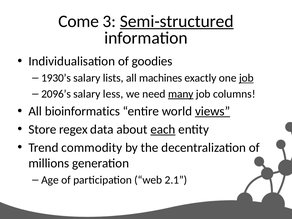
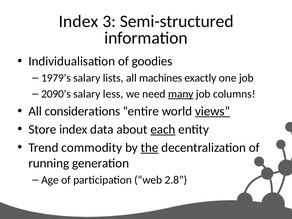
Come at (79, 21): Come -> Index
Semi-structured underline: present -> none
1930’s: 1930’s -> 1979’s
job at (246, 78) underline: present -> none
2096’s: 2096’s -> 2090’s
bioinformatics: bioinformatics -> considerations
Store regex: regex -> index
the underline: none -> present
millions: millions -> running
2.1: 2.1 -> 2.8
